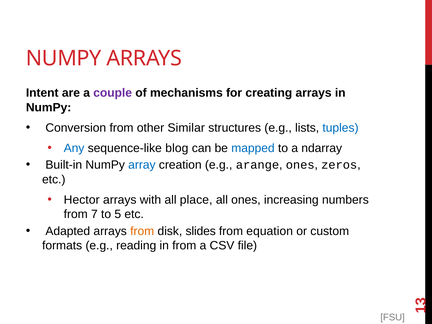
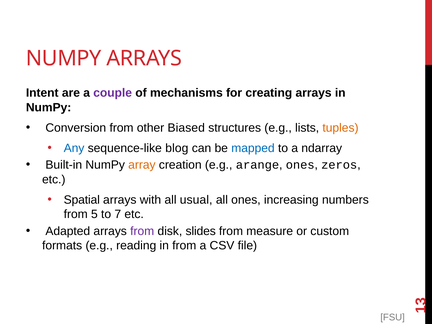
Similar: Similar -> Biased
tuples colour: blue -> orange
array colour: blue -> orange
Hector: Hector -> Spatial
place: place -> usual
7: 7 -> 5
5: 5 -> 7
from at (142, 231) colour: orange -> purple
equation: equation -> measure
